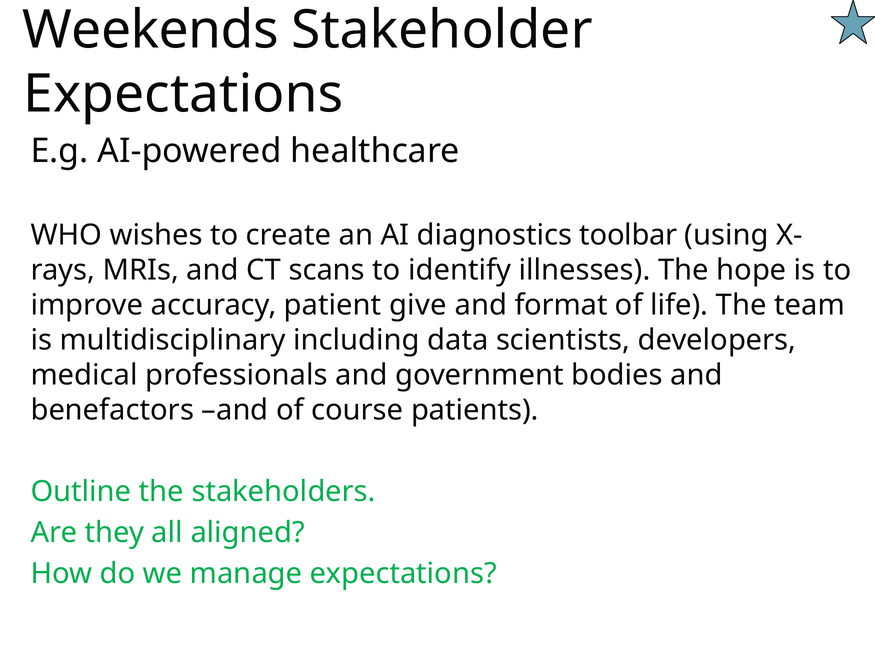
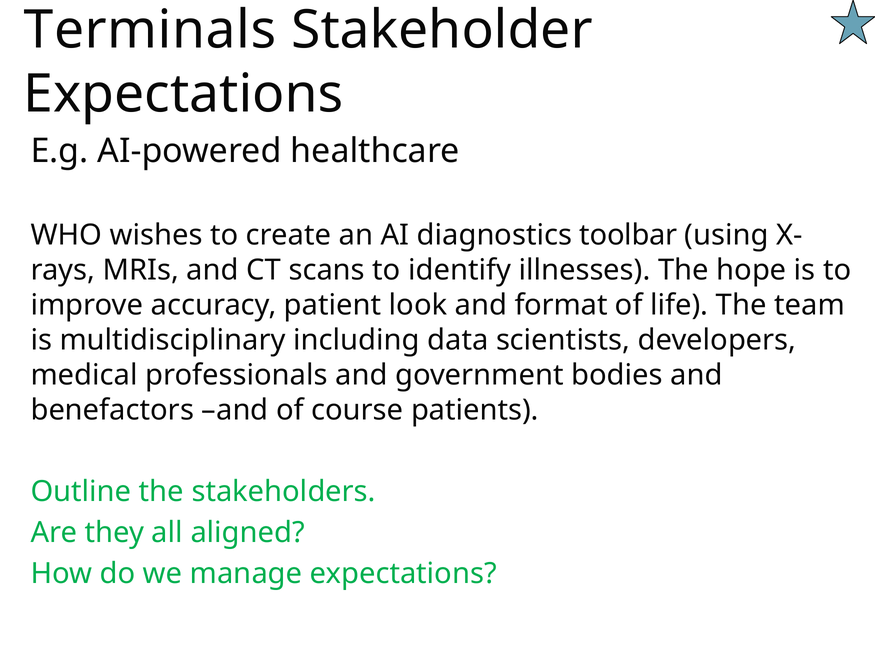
Weekends: Weekends -> Terminals
give: give -> look
